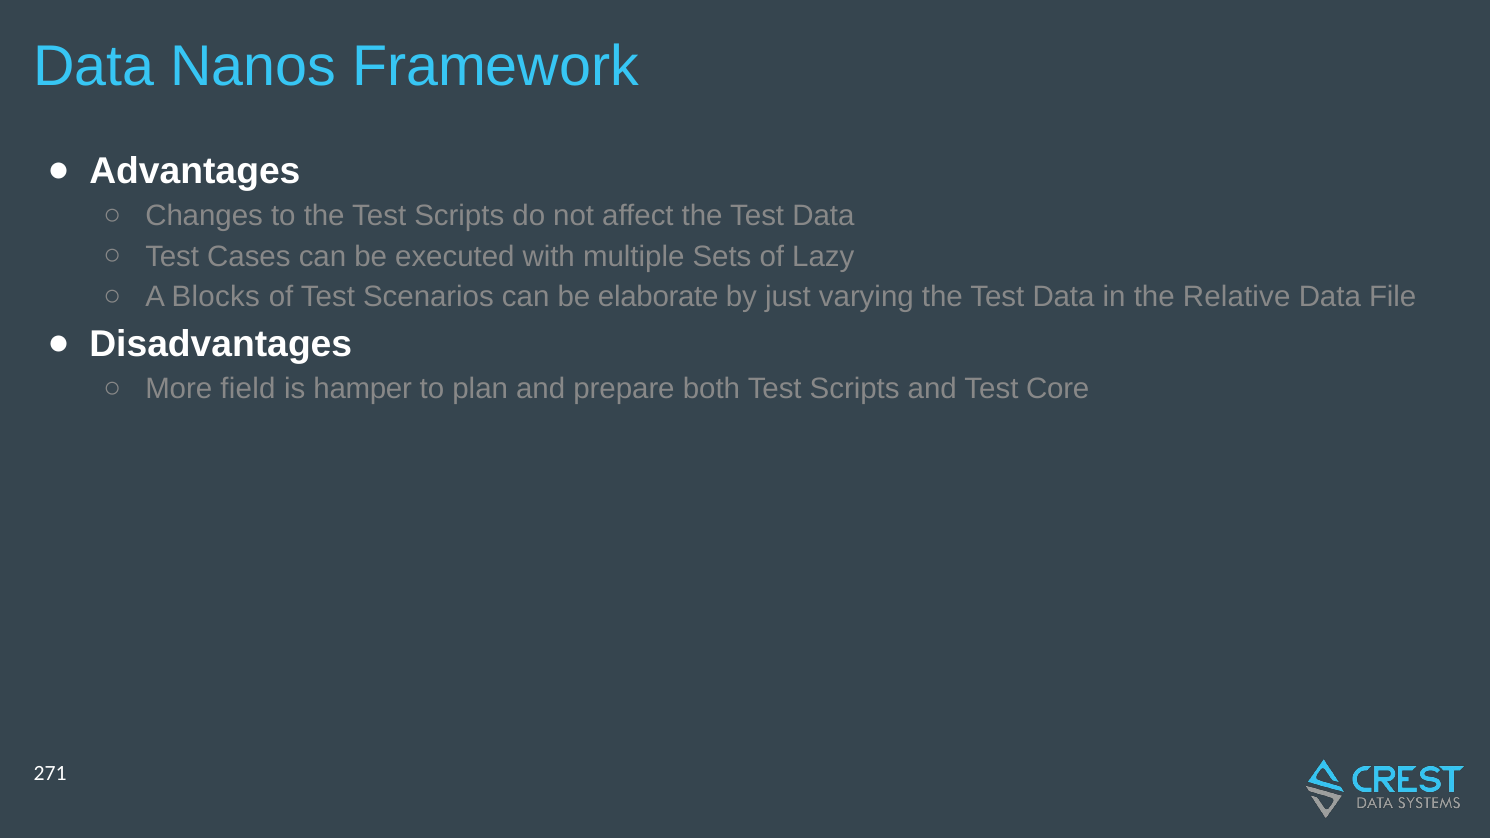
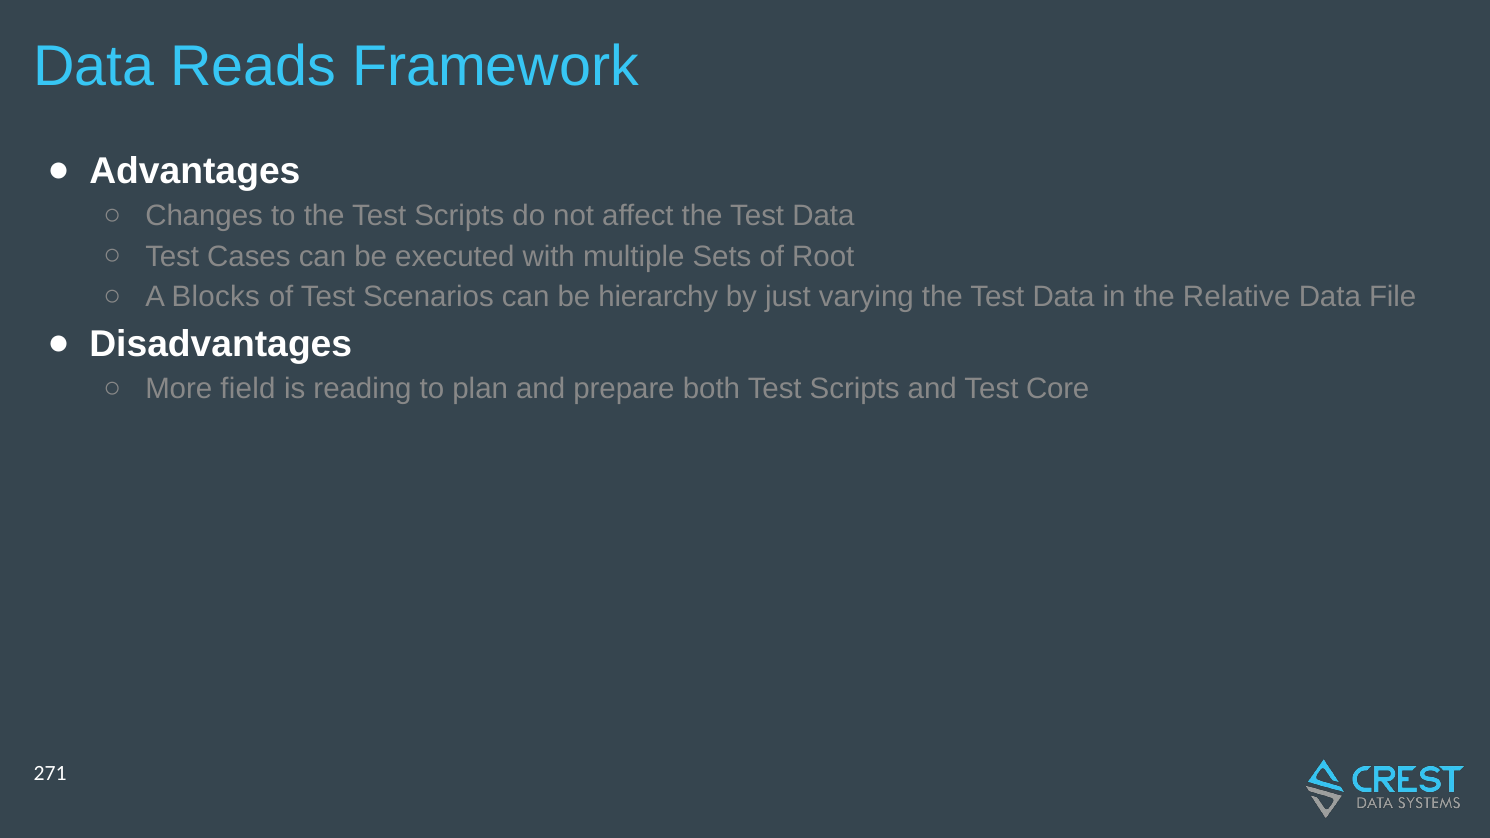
Nanos: Nanos -> Reads
Lazy: Lazy -> Root
elaborate: elaborate -> hierarchy
hamper: hamper -> reading
